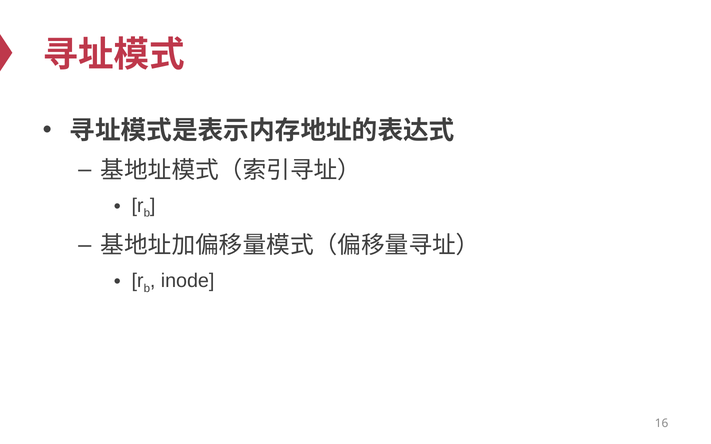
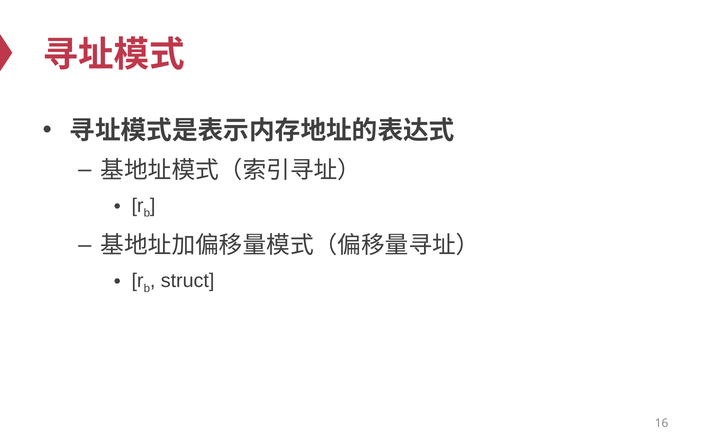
inode: inode -> struct
